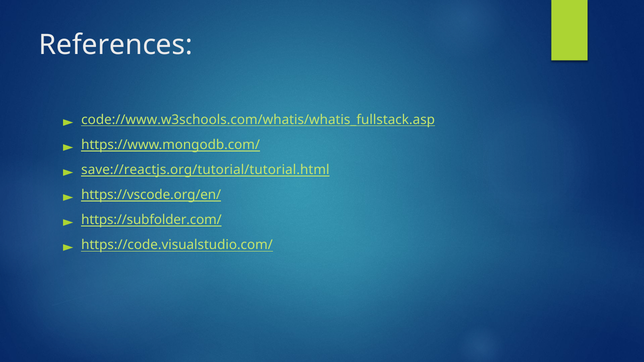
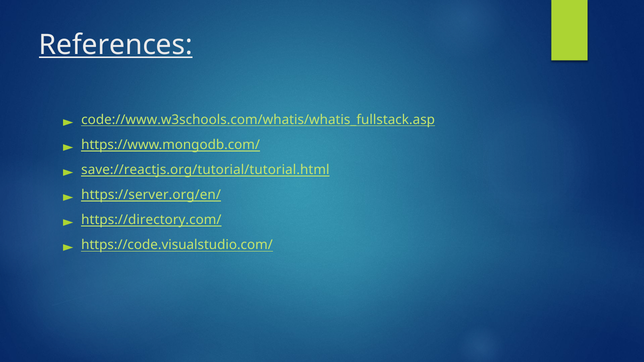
References underline: none -> present
https://vscode.org/en/: https://vscode.org/en/ -> https://server.org/en/
https://subfolder.com/: https://subfolder.com/ -> https://directory.com/
